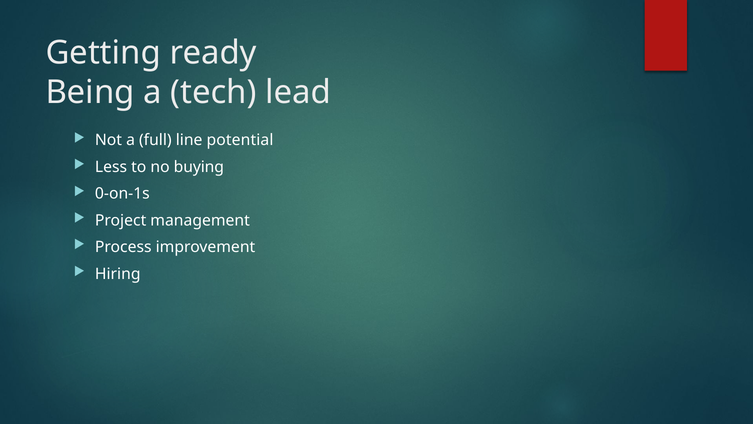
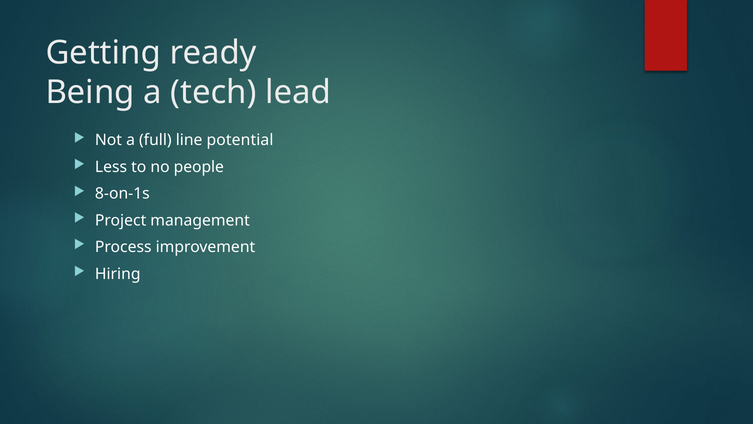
buying: buying -> people
0-on-1s: 0-on-1s -> 8-on-1s
